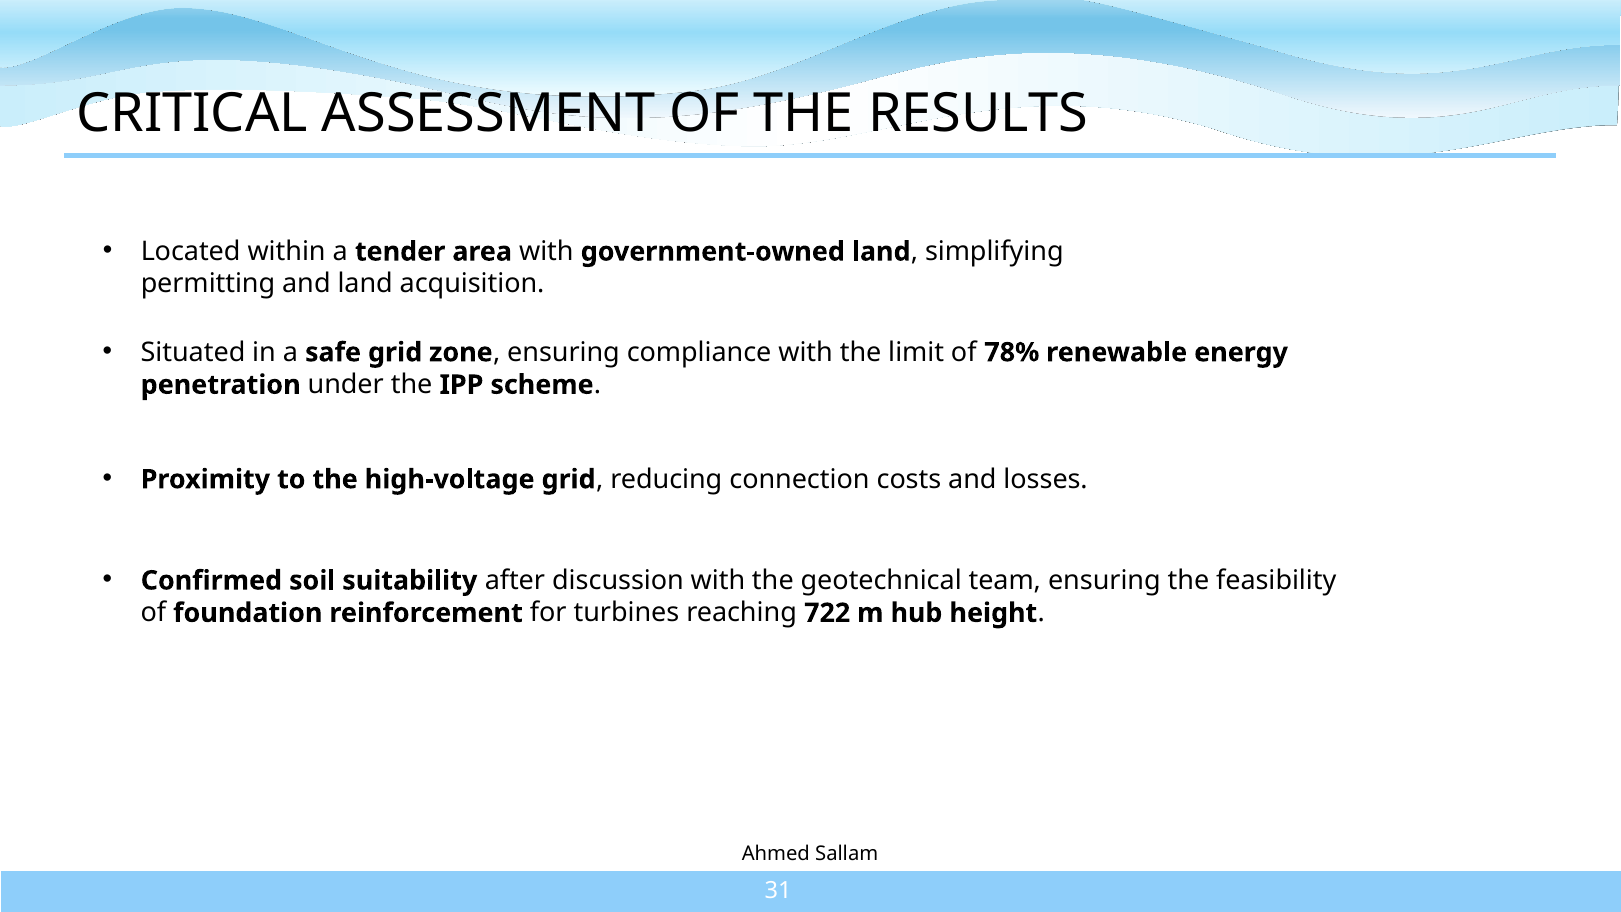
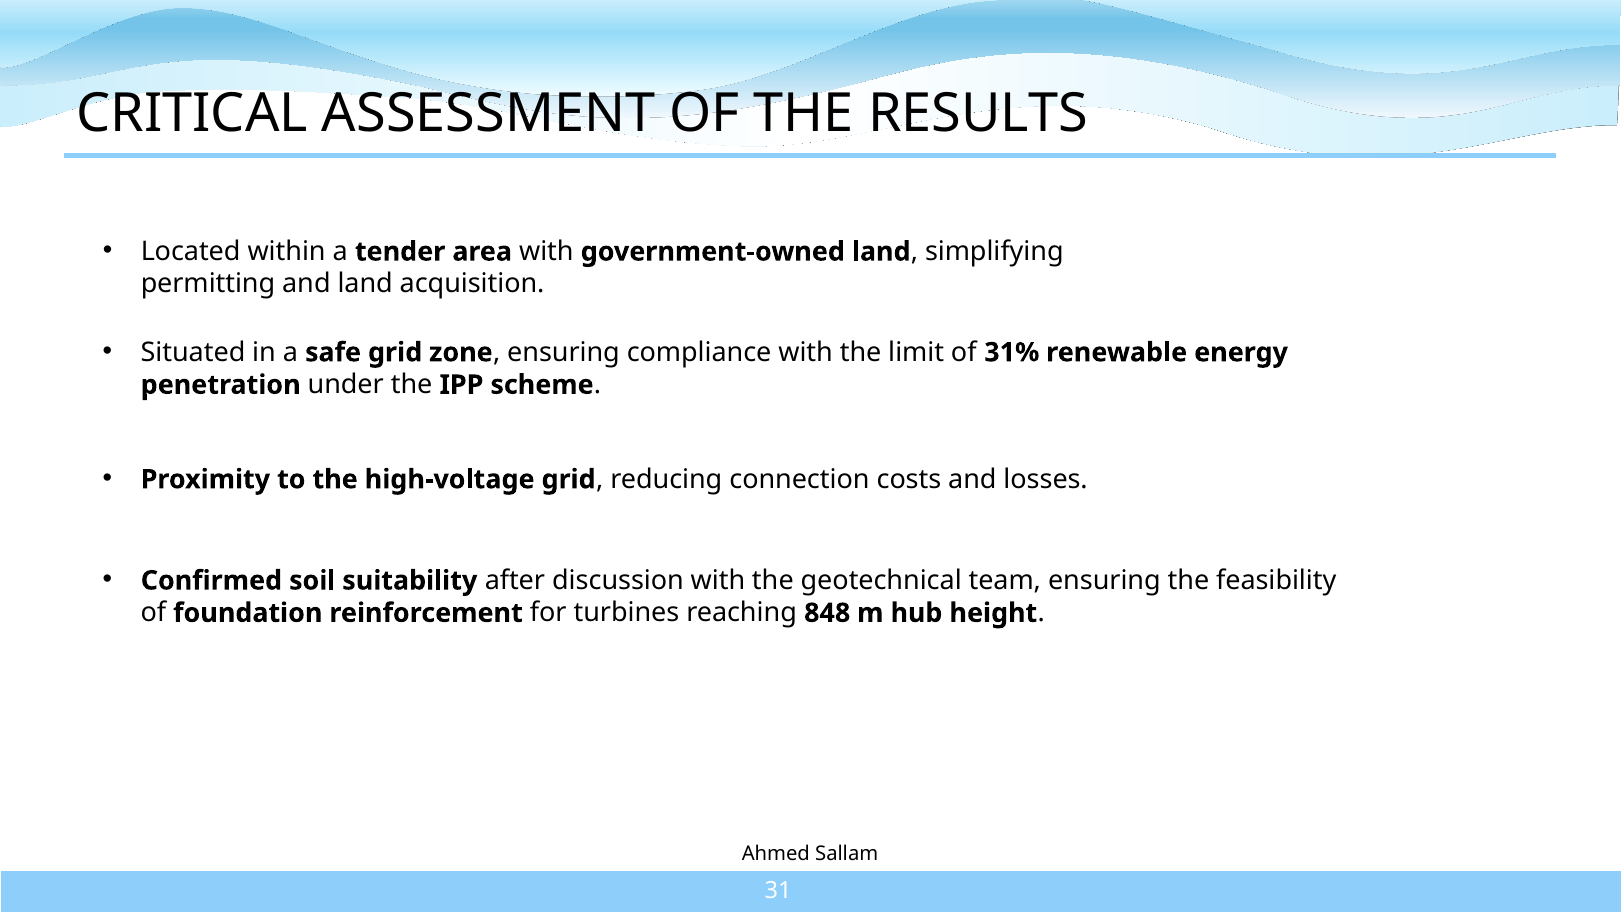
78%: 78% -> 31%
722: 722 -> 848
